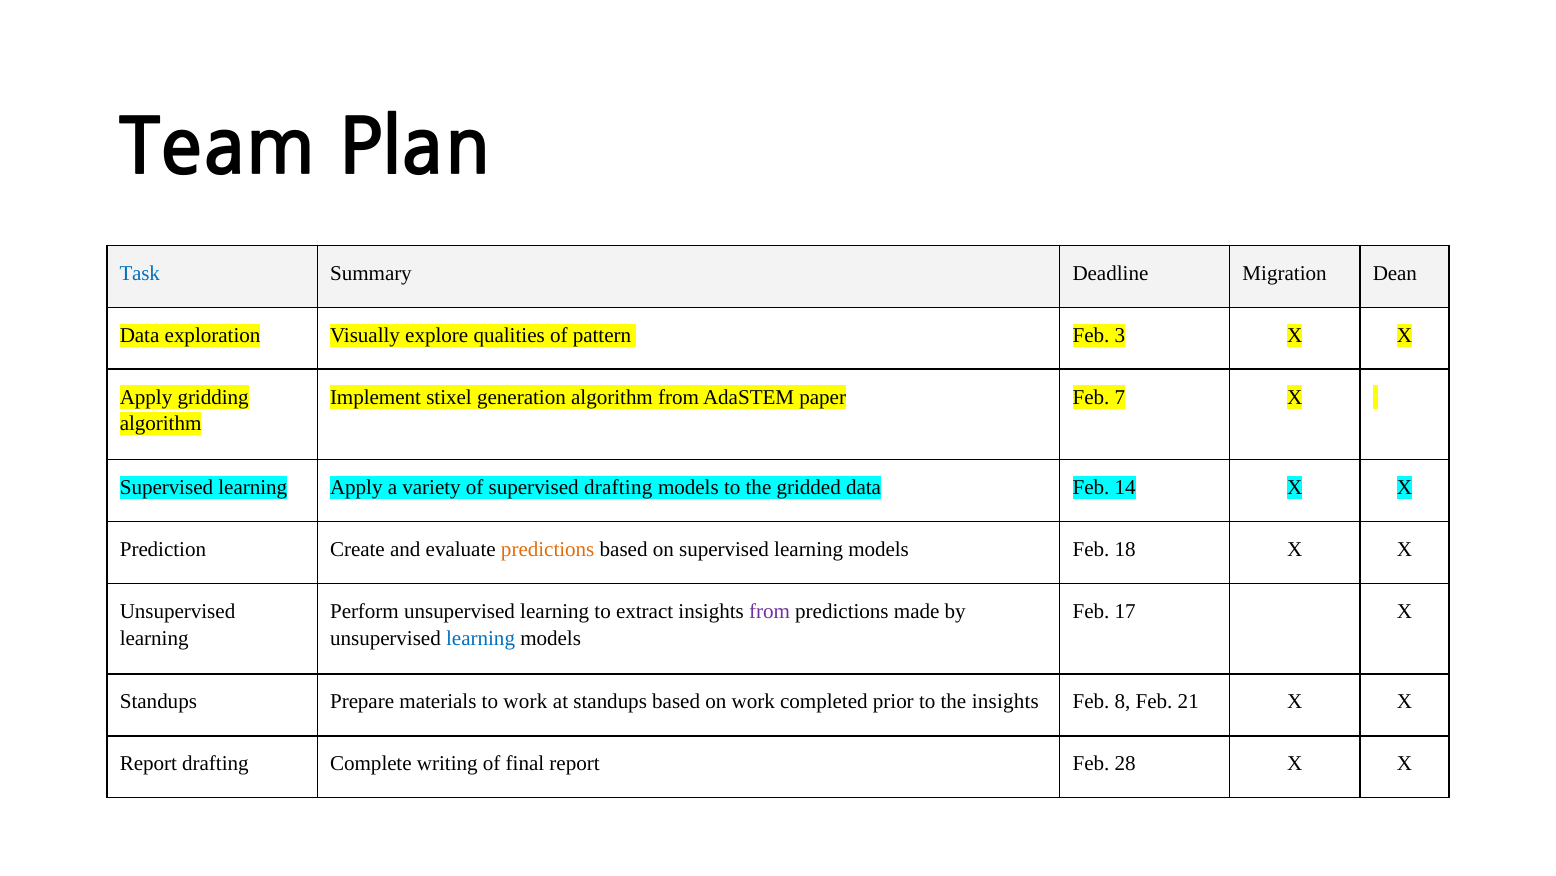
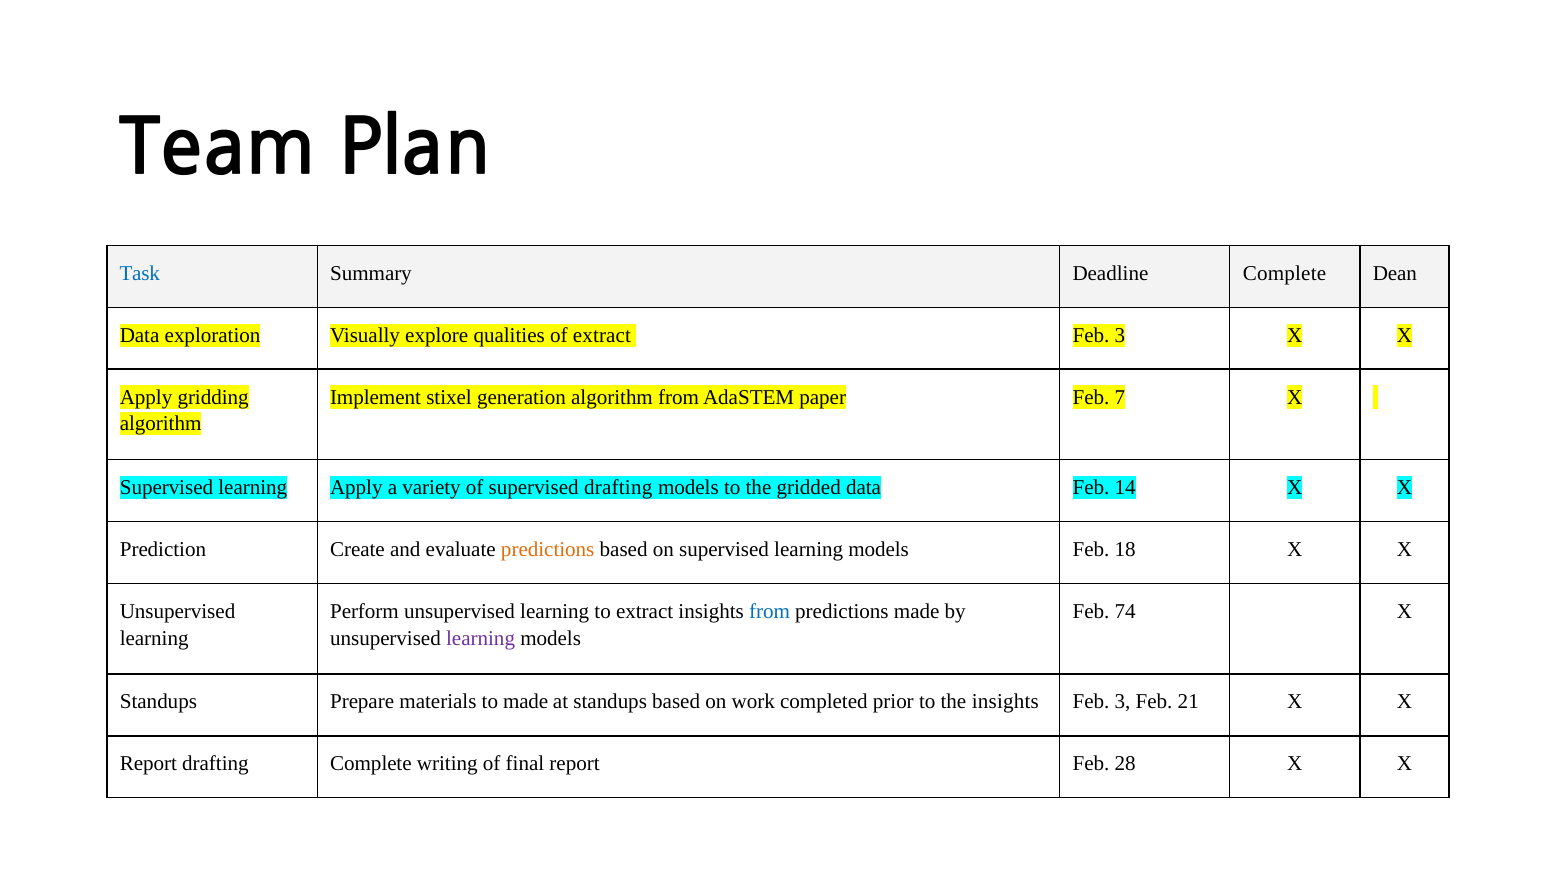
Deadline Migration: Migration -> Complete
of pattern: pattern -> extract
from at (770, 611) colour: purple -> blue
17: 17 -> 74
learning at (481, 638) colour: blue -> purple
to work: work -> made
8 at (1123, 701): 8 -> 3
